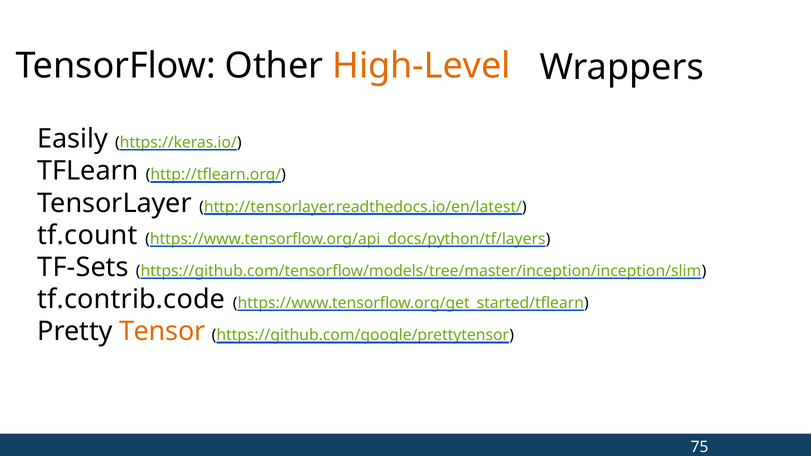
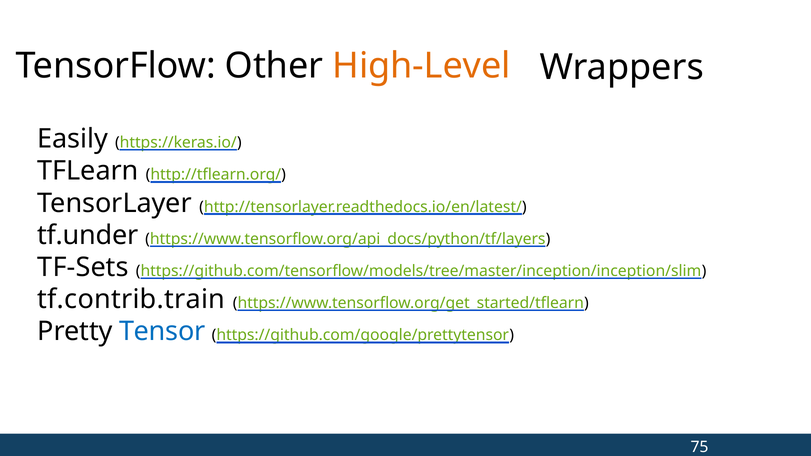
tf.count: tf.count -> tf.under
tf.contrib.code: tf.contrib.code -> tf.contrib.train
Tensor colour: orange -> blue
